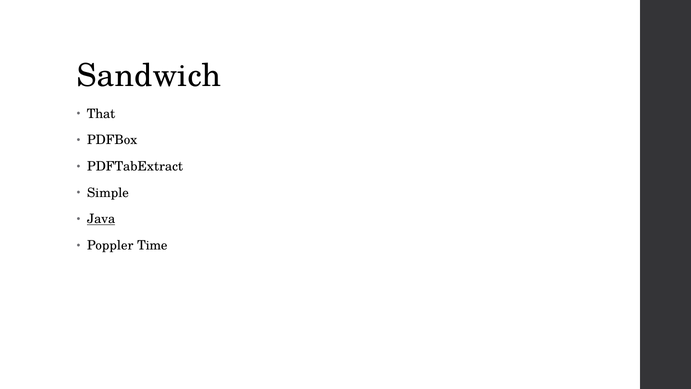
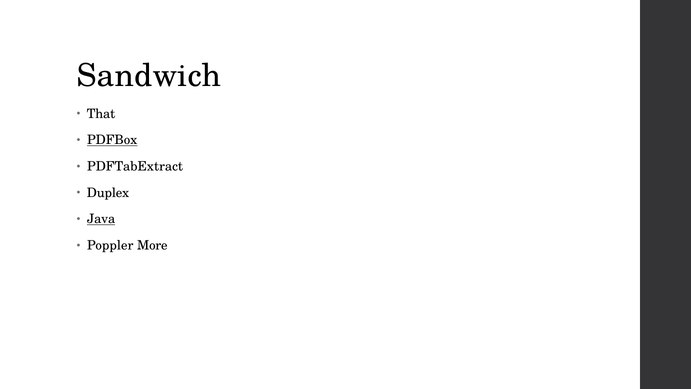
PDFBox underline: none -> present
Simple: Simple -> Duplex
Time: Time -> More
